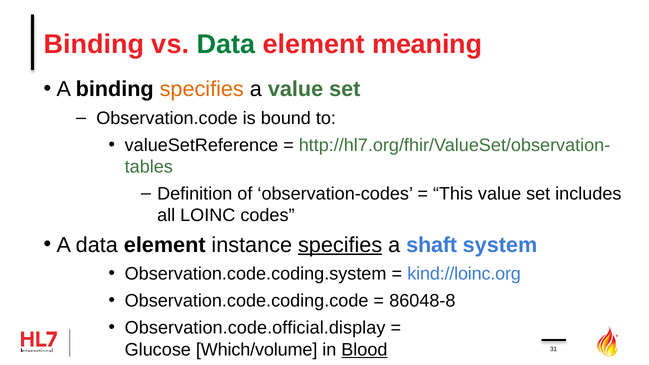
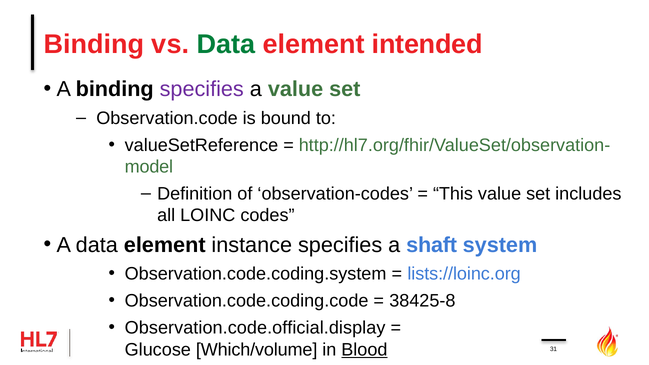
meaning: meaning -> intended
specifies at (202, 89) colour: orange -> purple
tables: tables -> model
specifies at (340, 245) underline: present -> none
kind://loinc.org: kind://loinc.org -> lists://loinc.org
86048-8: 86048-8 -> 38425-8
